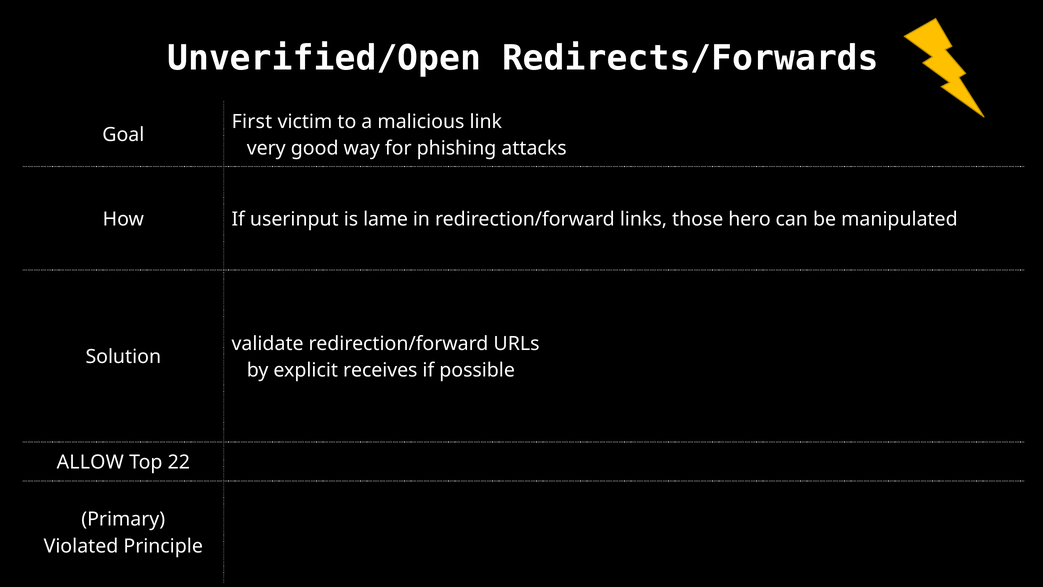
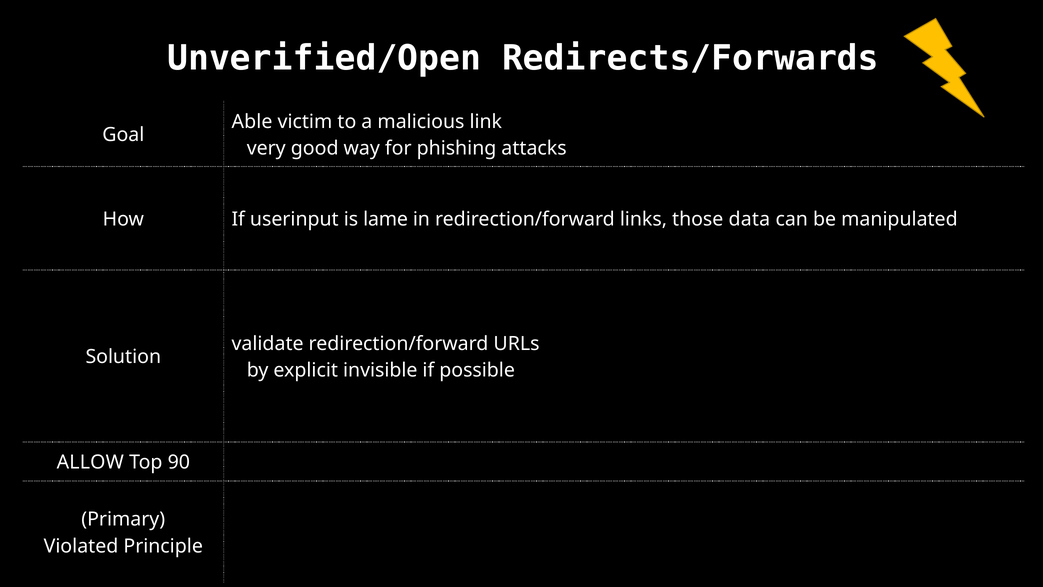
First: First -> Able
hero: hero -> data
receives: receives -> invisible
22: 22 -> 90
